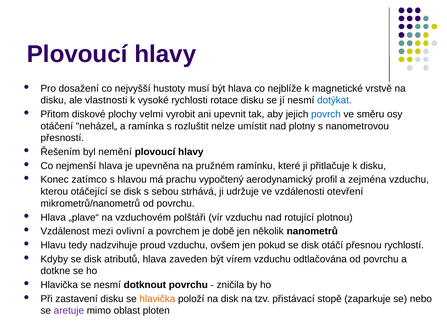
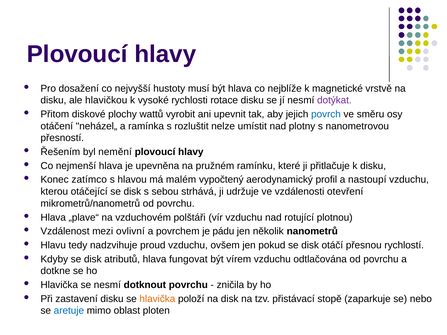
vlastnosti: vlastnosti -> hlavičkou
dotýkat colour: blue -> purple
velmi: velmi -> wattů
prachu: prachu -> malém
zejména: zejména -> nastoupí
době: době -> pádu
zaveden: zaveden -> fungovat
aretuje colour: purple -> blue
